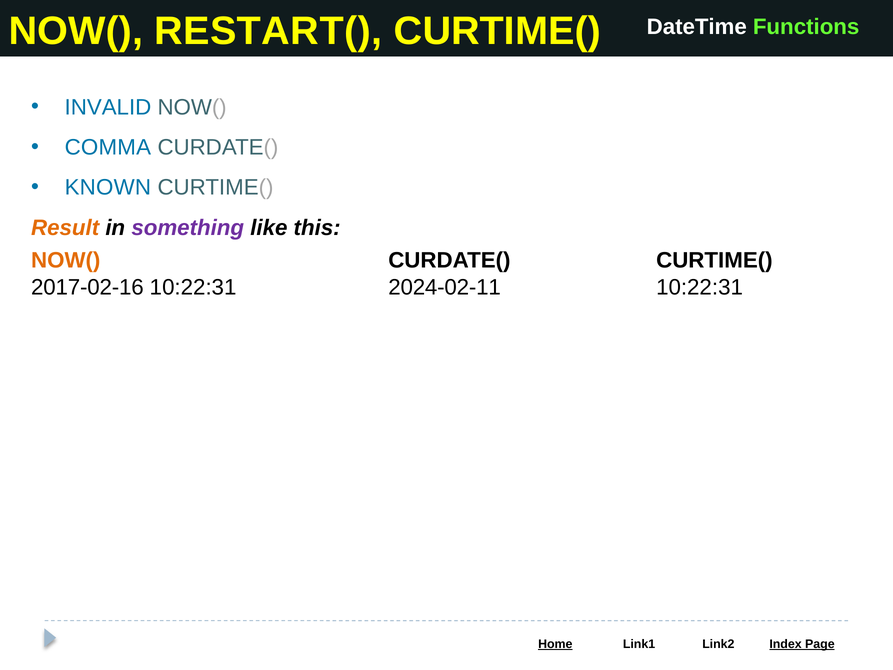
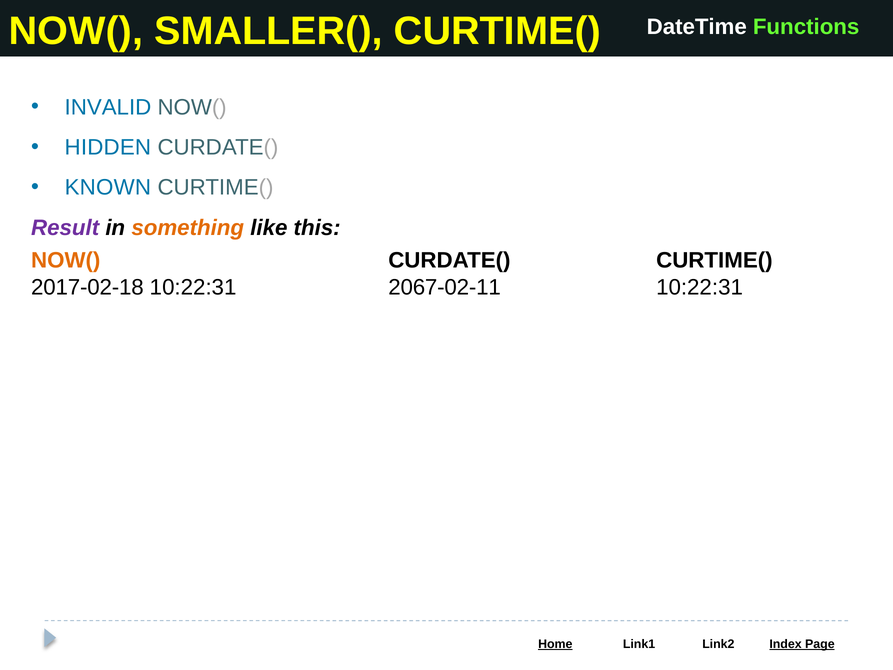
RESTART(: RESTART( -> SMALLER(
COMMA: COMMA -> HIDDEN
Result colour: orange -> purple
something colour: purple -> orange
2017-02-16: 2017-02-16 -> 2017-02-18
2024-02-11: 2024-02-11 -> 2067-02-11
